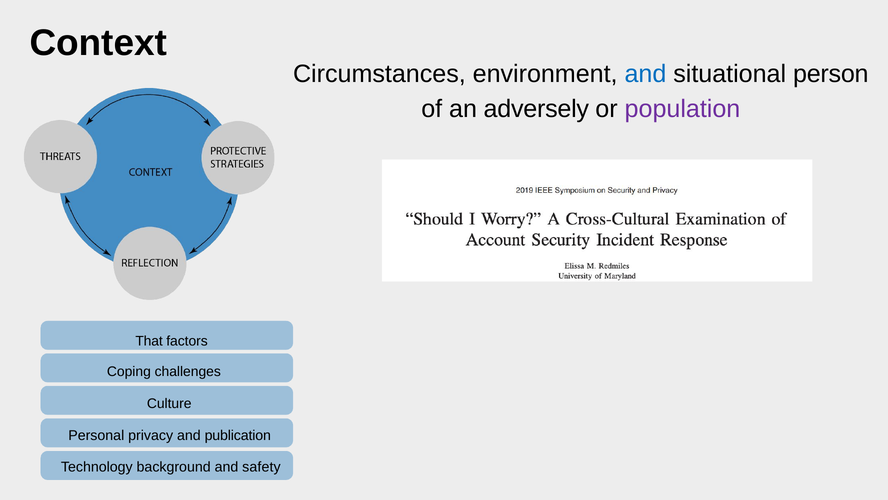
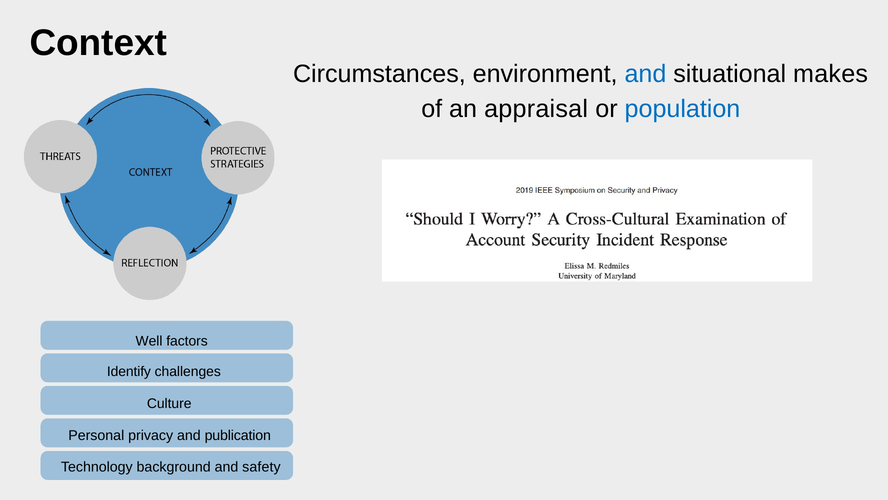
person: person -> makes
adversely: adversely -> appraisal
population colour: purple -> blue
That: That -> Well
Coping: Coping -> Identify
